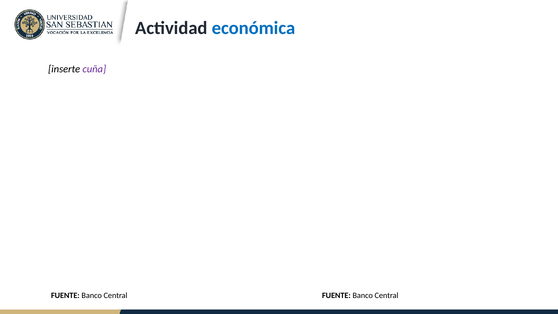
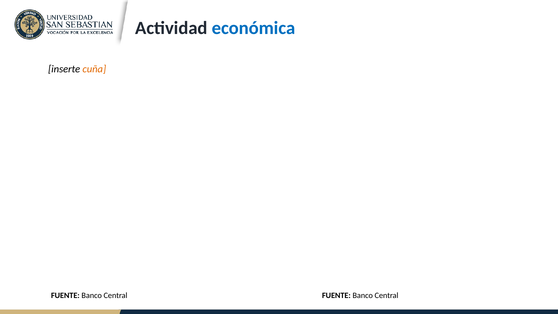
cuña colour: purple -> orange
